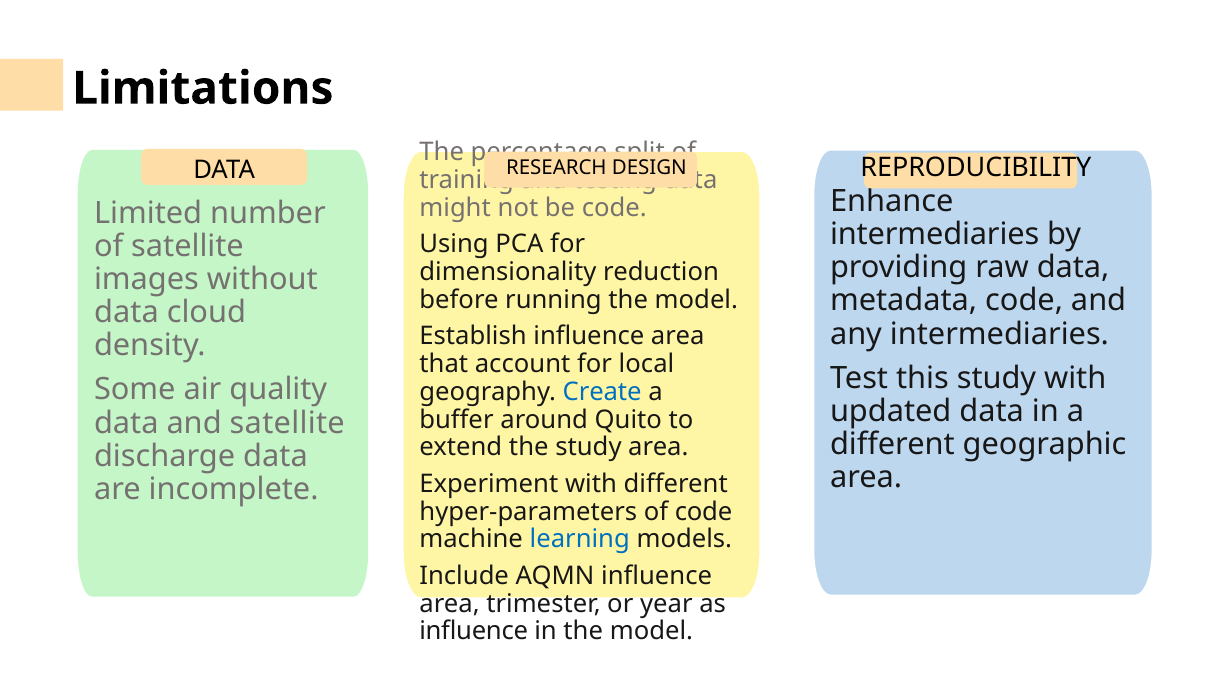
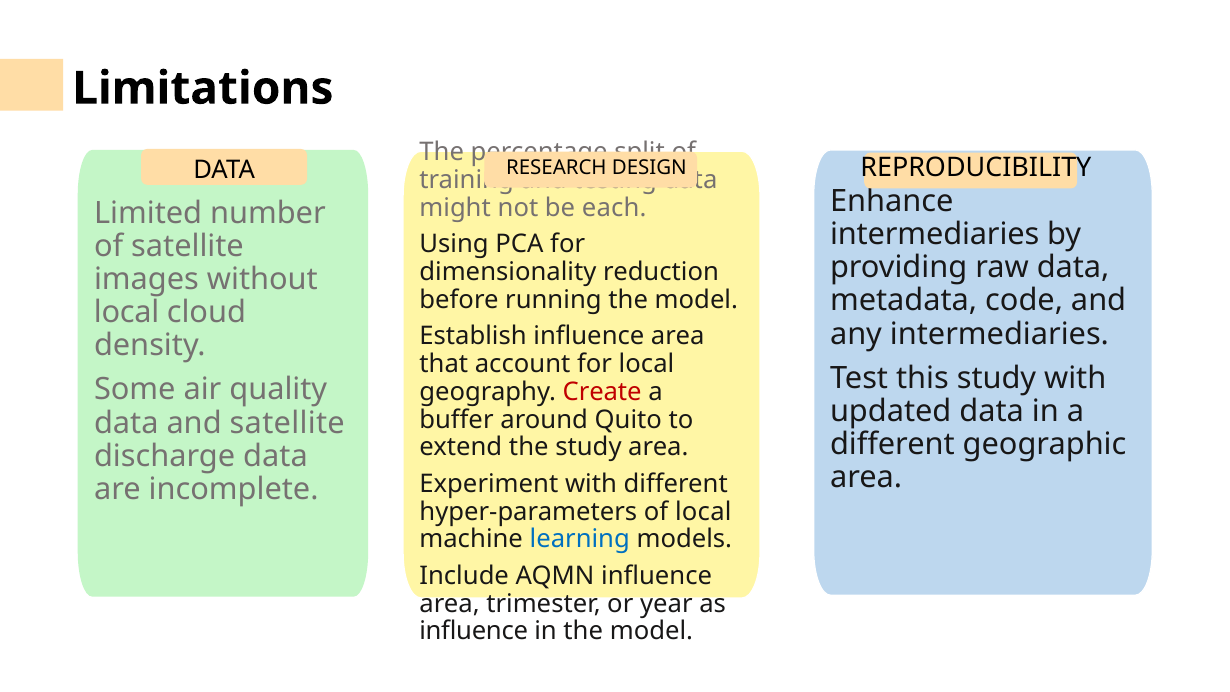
be code: code -> each
data at (126, 312): data -> local
Create colour: blue -> red
of code: code -> local
